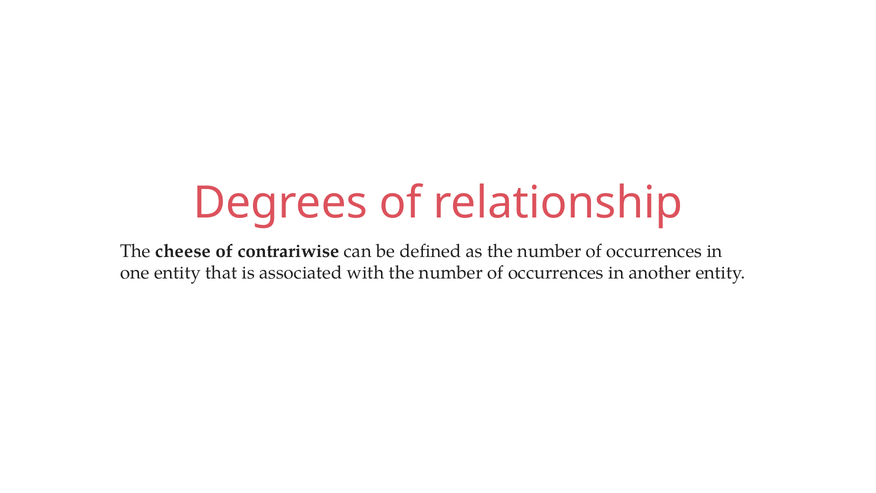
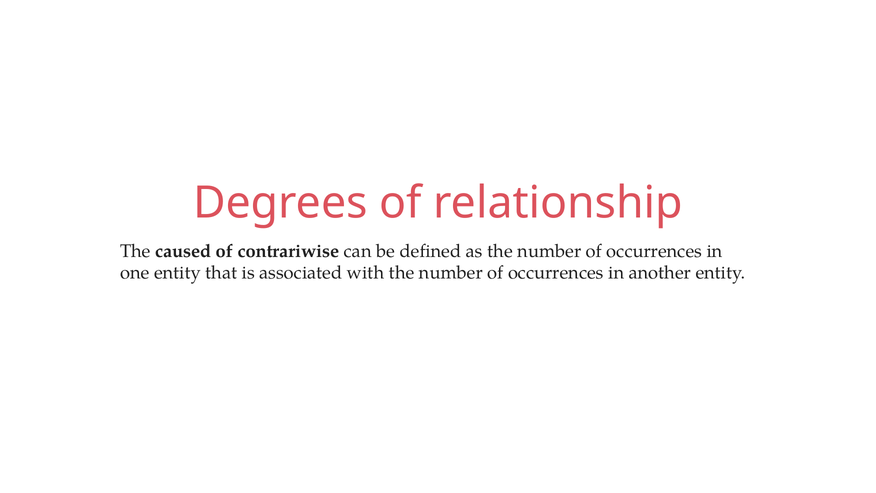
cheese: cheese -> caused
